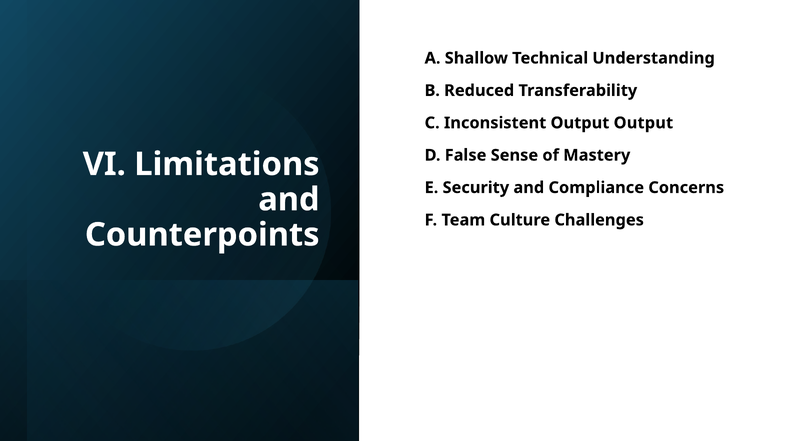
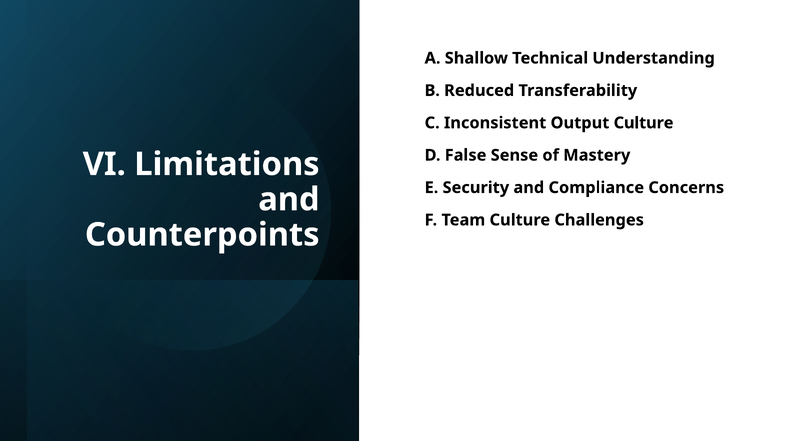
Output Output: Output -> Culture
